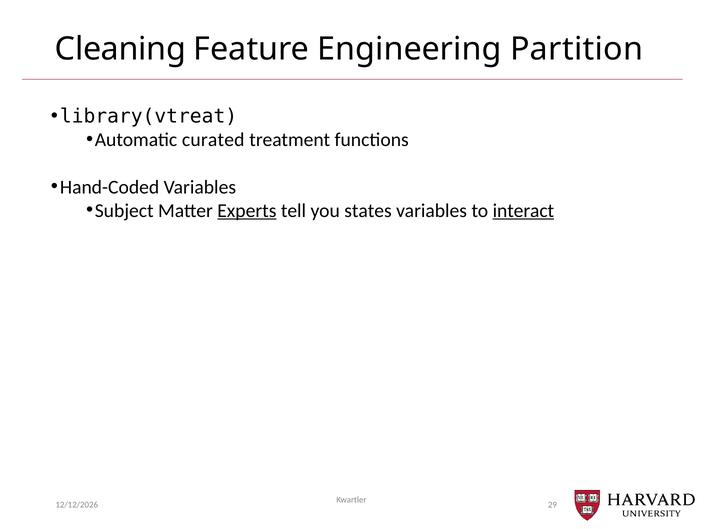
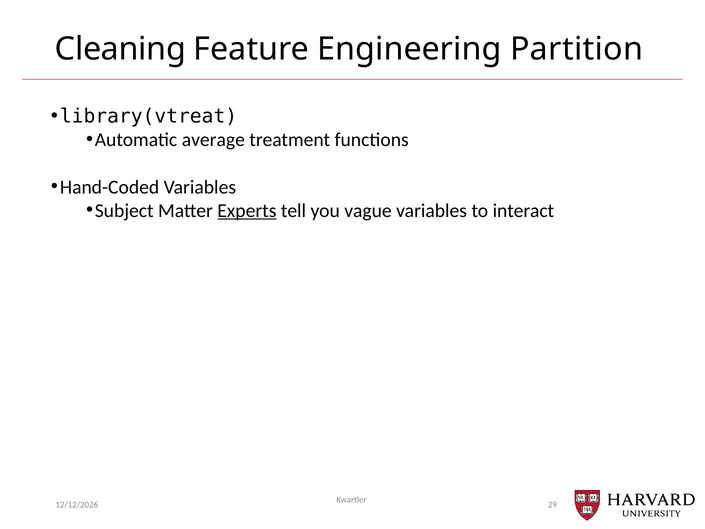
curated: curated -> average
states: states -> vague
interact underline: present -> none
